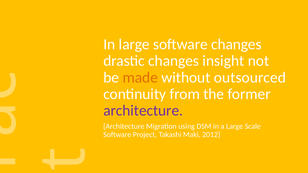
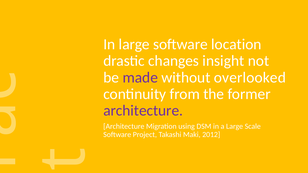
software changes: changes -> location
made colour: orange -> purple
outsourced: outsourced -> overlooked
